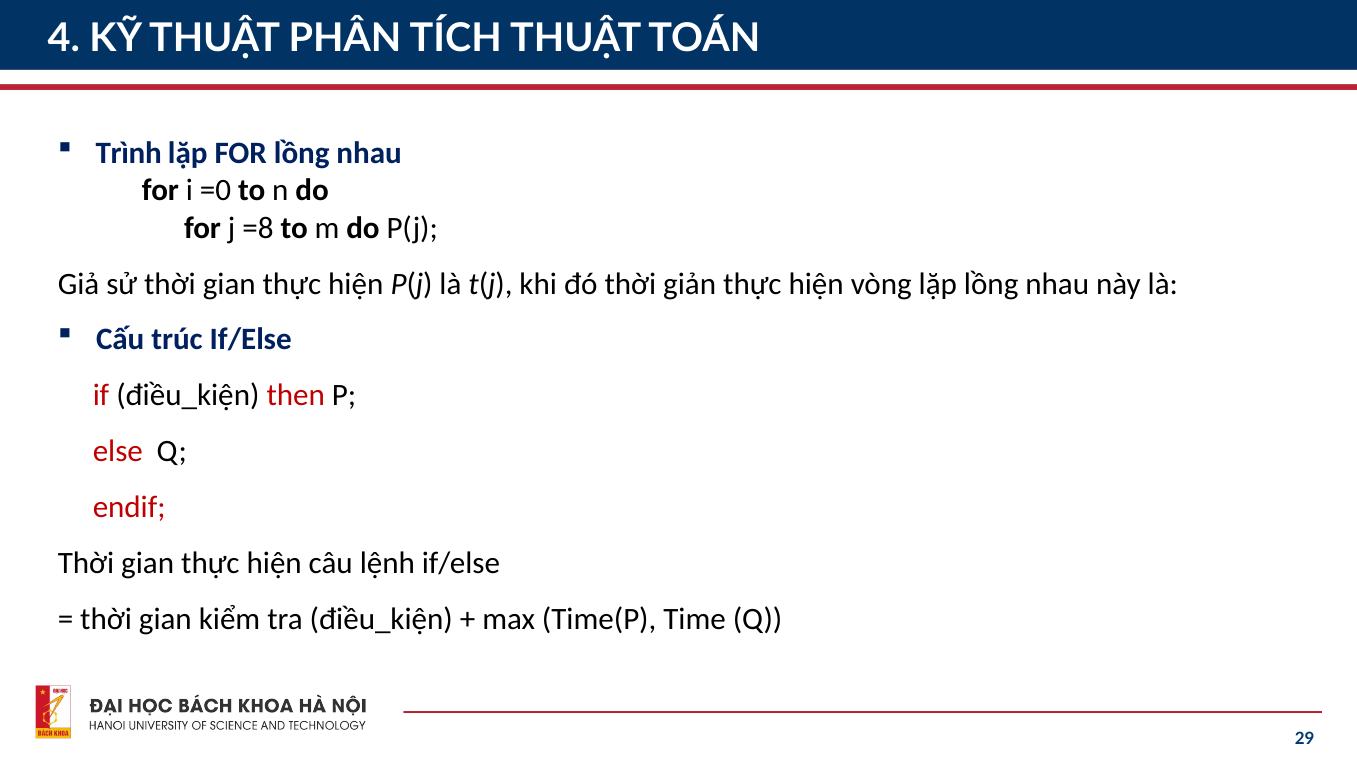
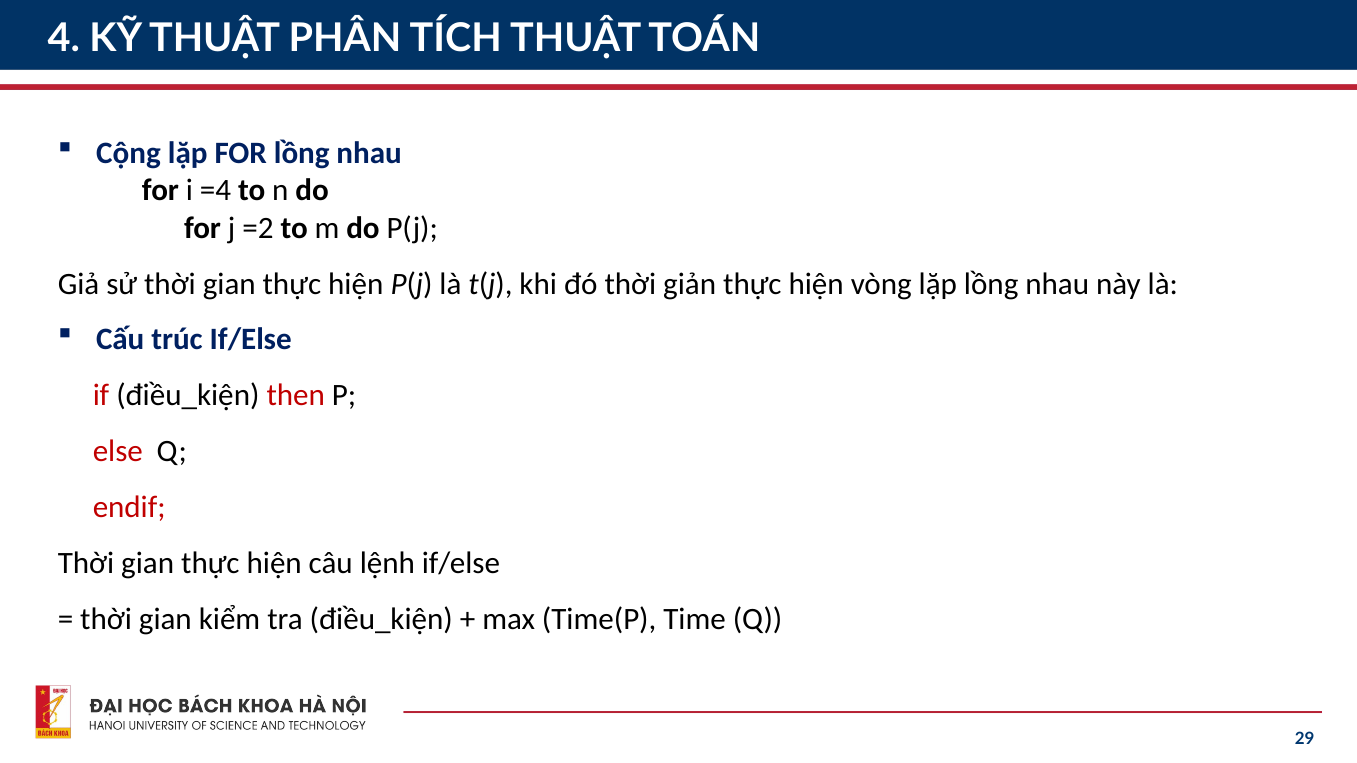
Trình: Trình -> Cộng
=0: =0 -> =4
=8: =8 -> =2
